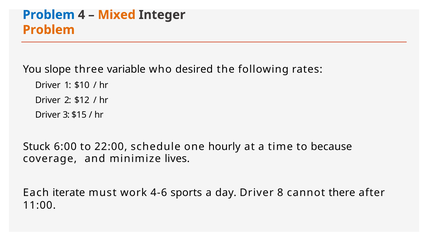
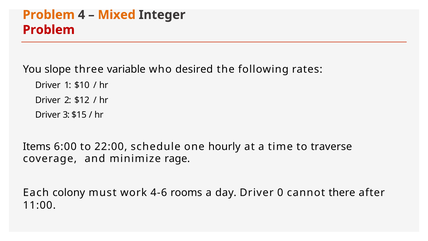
Problem at (49, 15) colour: blue -> orange
Problem at (49, 30) colour: orange -> red
Stuck: Stuck -> Items
because: because -> traverse
lives: lives -> rage
iterate: iterate -> colony
sports: sports -> rooms
8: 8 -> 0
